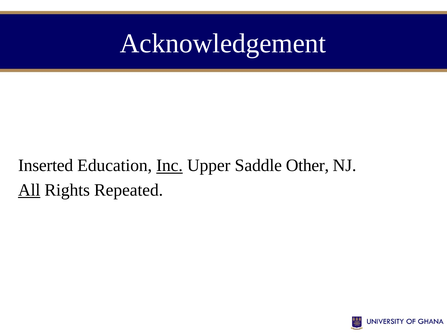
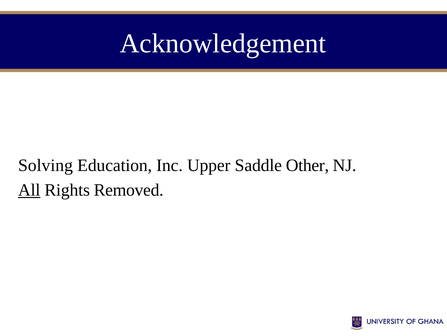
Inserted: Inserted -> Solving
Inc underline: present -> none
Repeated: Repeated -> Removed
